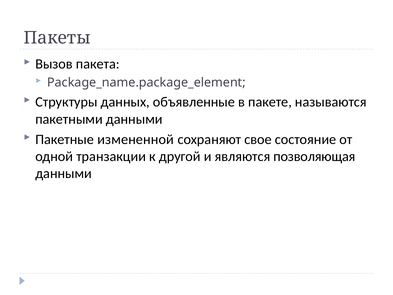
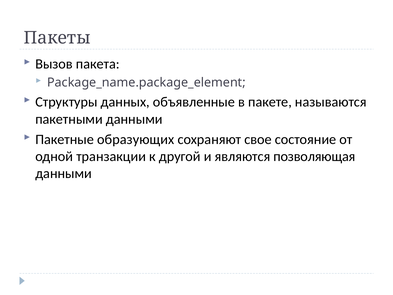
измененной: измененной -> образующих
